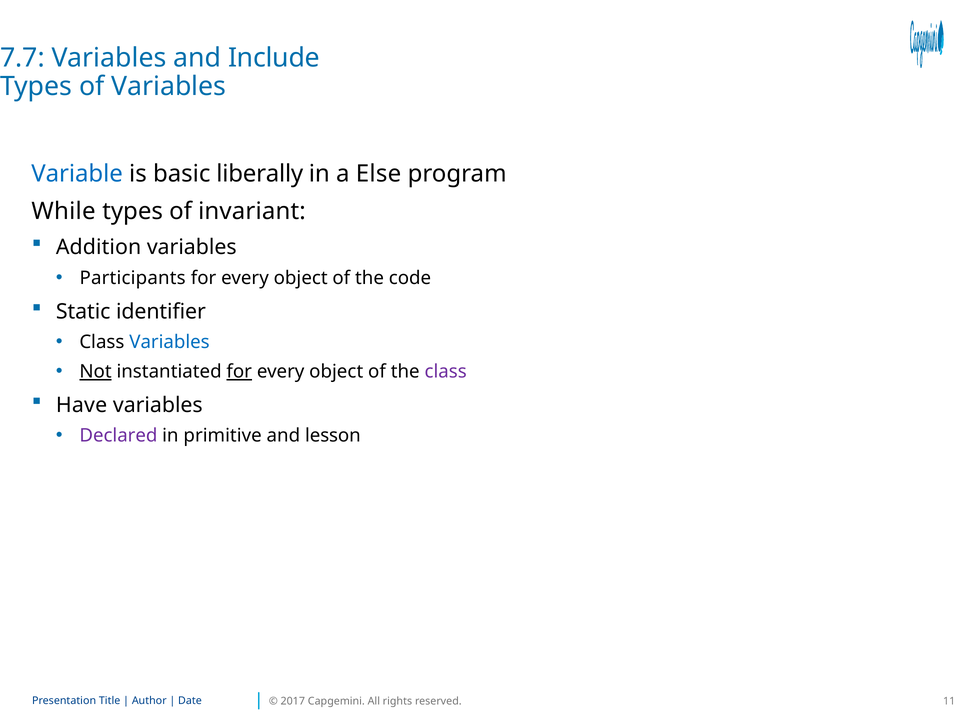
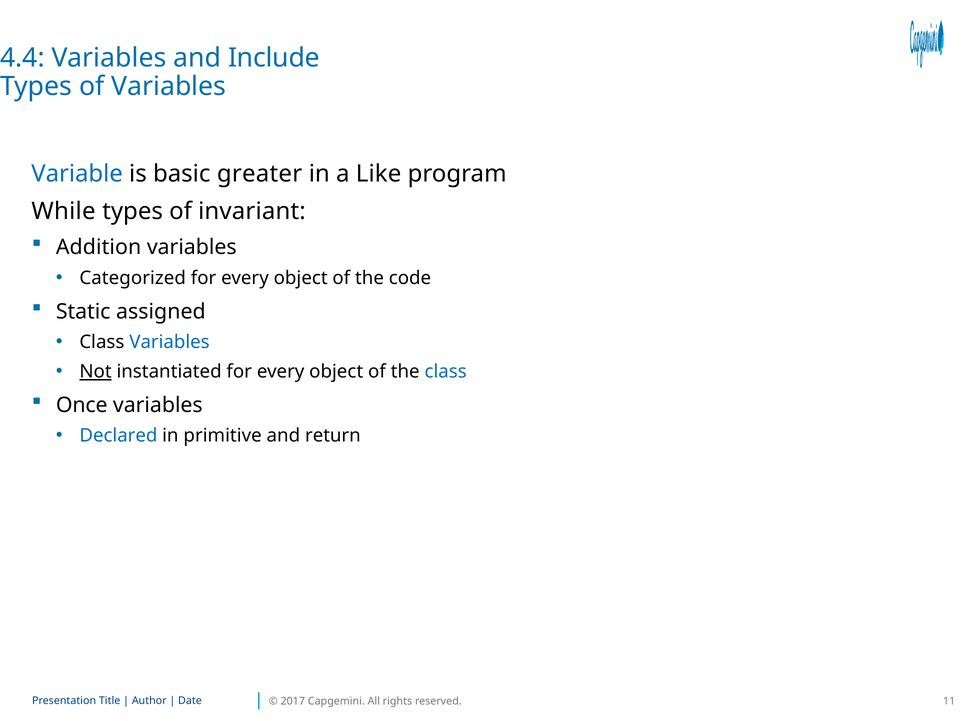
7.7: 7.7 -> 4.4
liberally: liberally -> greater
Else: Else -> Like
Participants: Participants -> Categorized
identifier: identifier -> assigned
for at (239, 372) underline: present -> none
class at (446, 372) colour: purple -> blue
Have: Have -> Once
Declared colour: purple -> blue
lesson: lesson -> return
